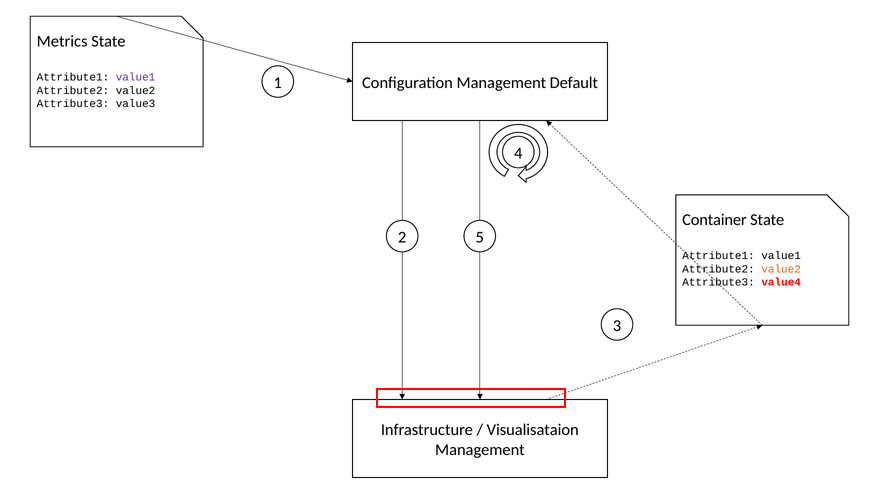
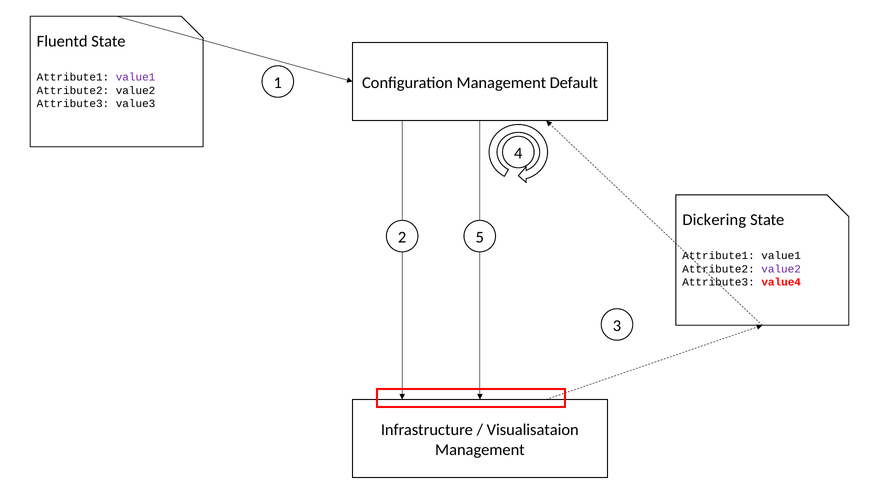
Metrics: Metrics -> Fluentd
Container: Container -> Dickering
value2 at (781, 269) colour: orange -> purple
